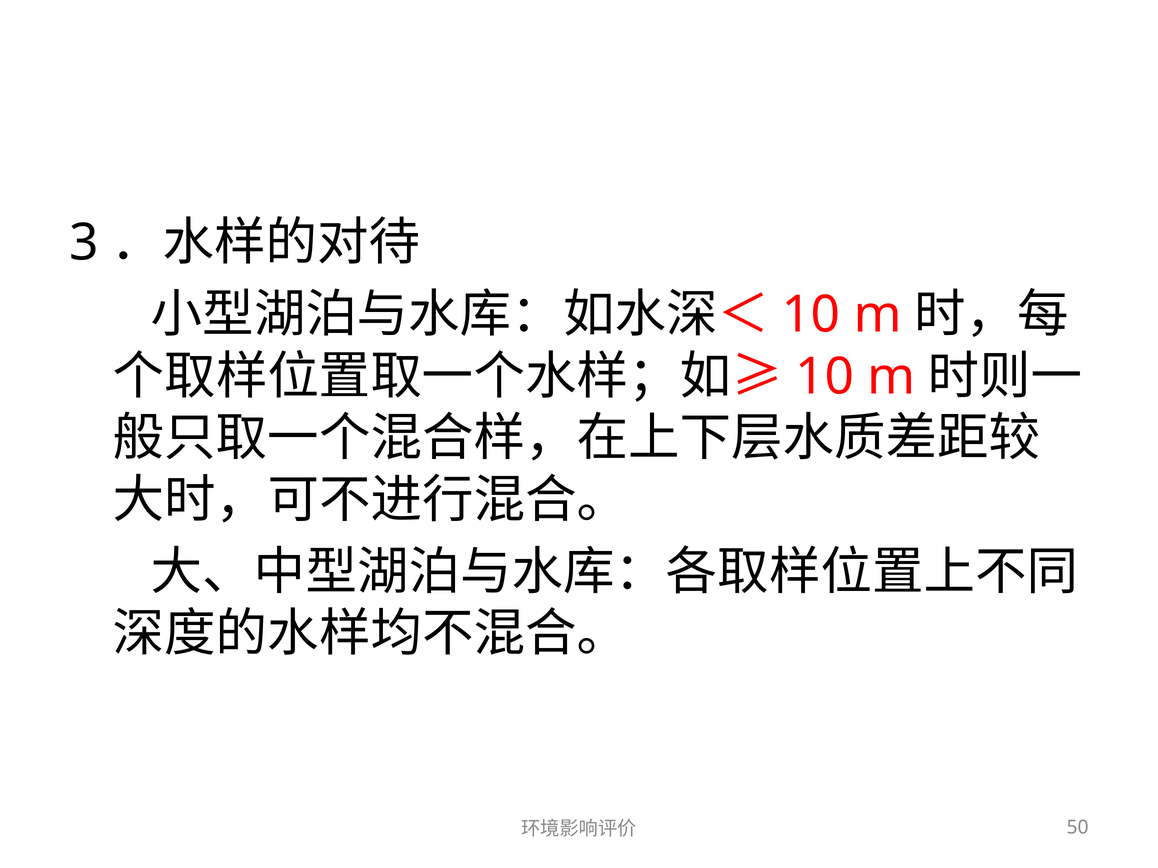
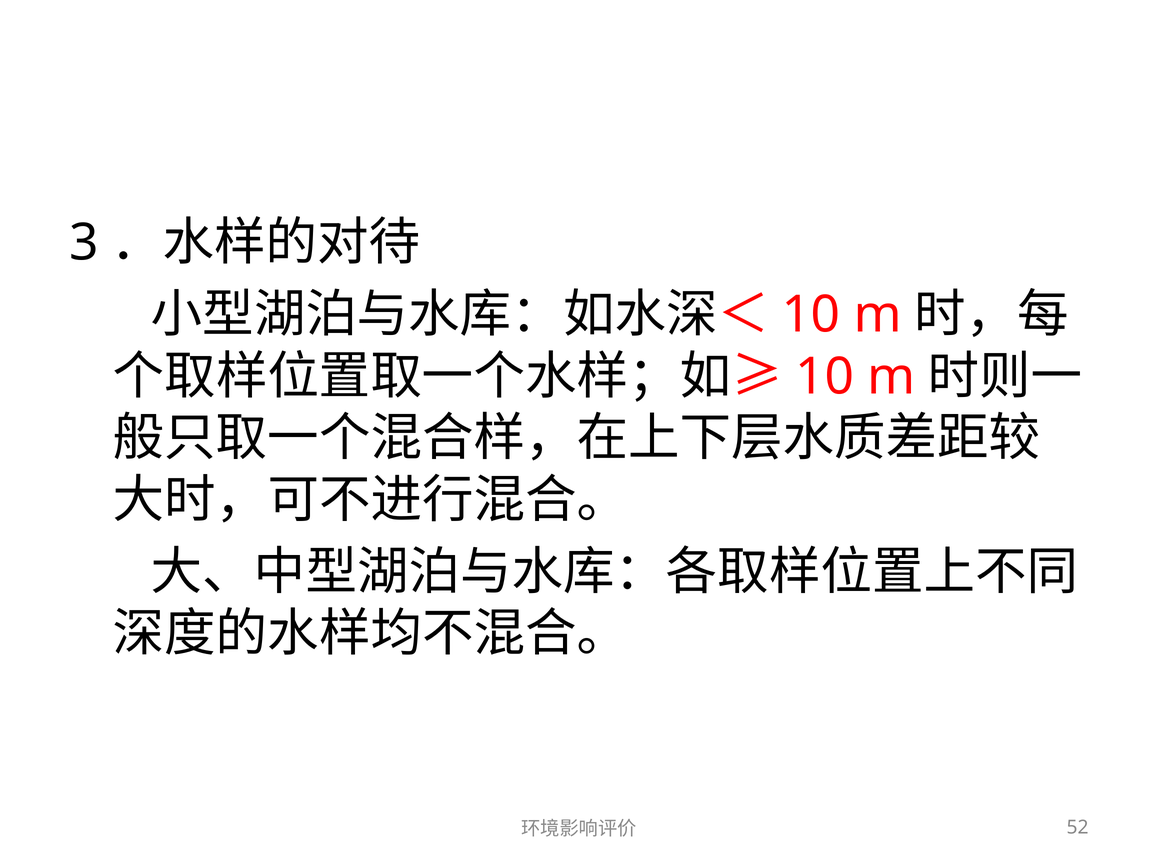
50: 50 -> 52
